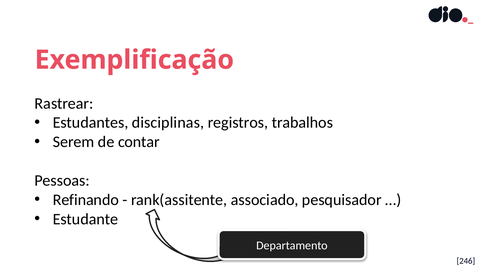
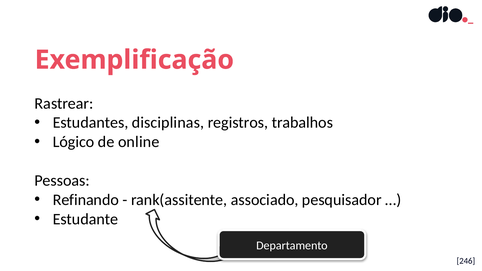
Serem: Serem -> Lógico
contar: contar -> online
